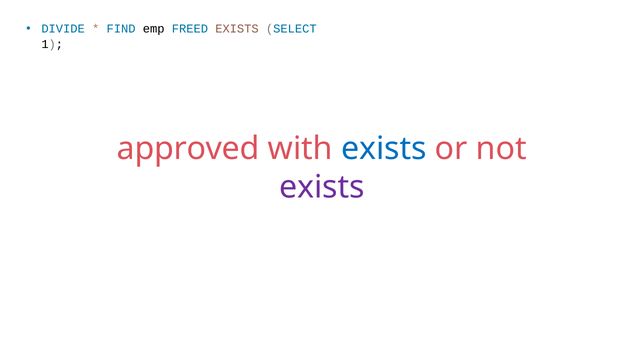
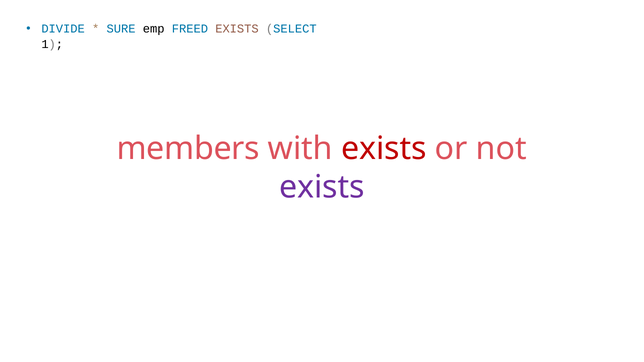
FIND: FIND -> SURE
approved: approved -> members
exists at (384, 149) colour: blue -> red
